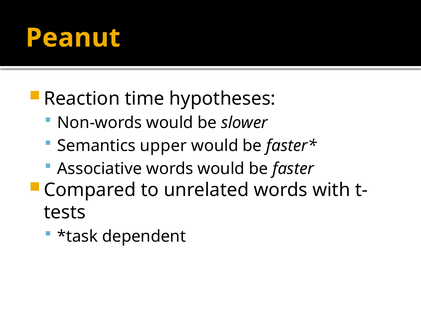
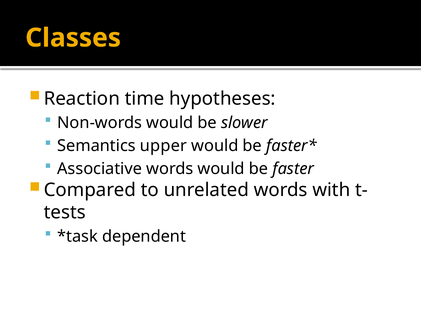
Peanut: Peanut -> Classes
